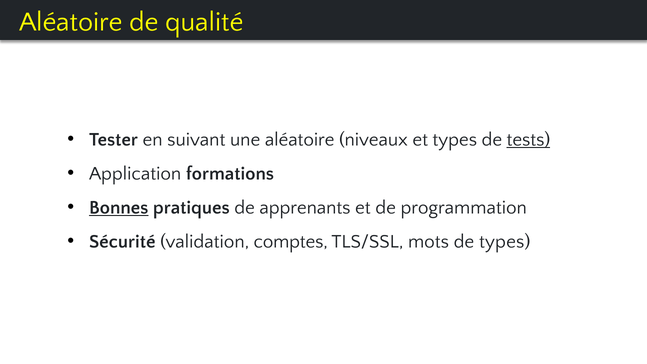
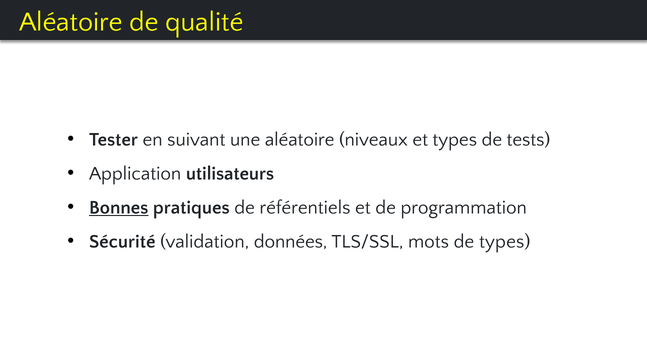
tests underline: present -> none
formations: formations -> utilisateurs
apprenants: apprenants -> référentiels
comptes: comptes -> données
